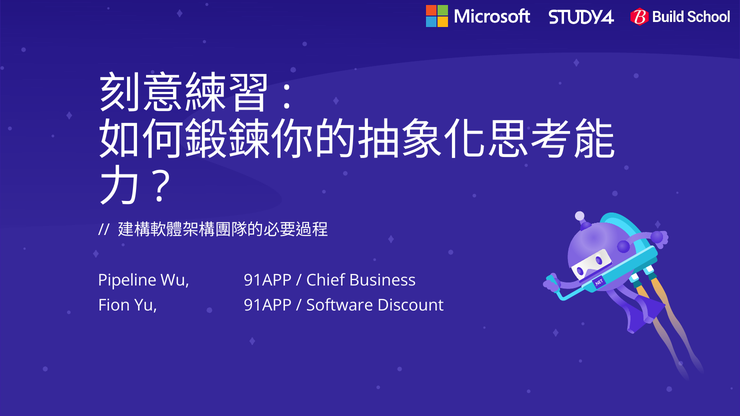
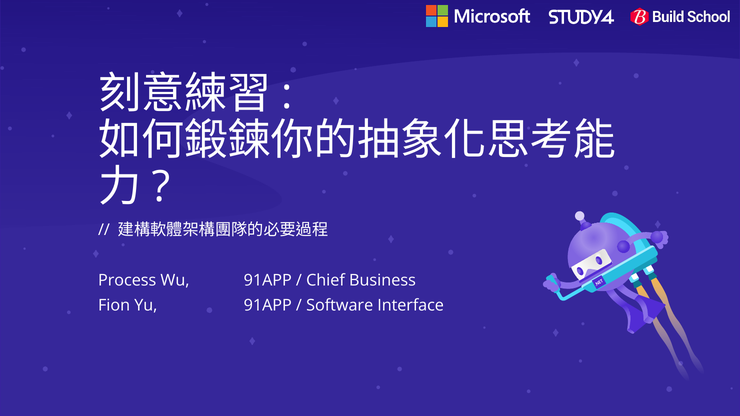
Pipeline: Pipeline -> Process
Discount: Discount -> Interface
